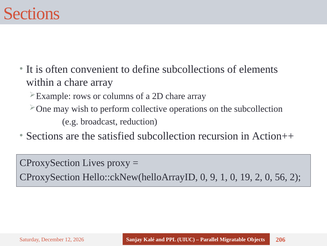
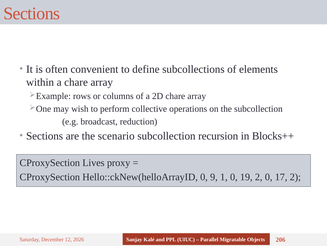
satisfied: satisfied -> scenario
Action++: Action++ -> Blocks++
56: 56 -> 17
